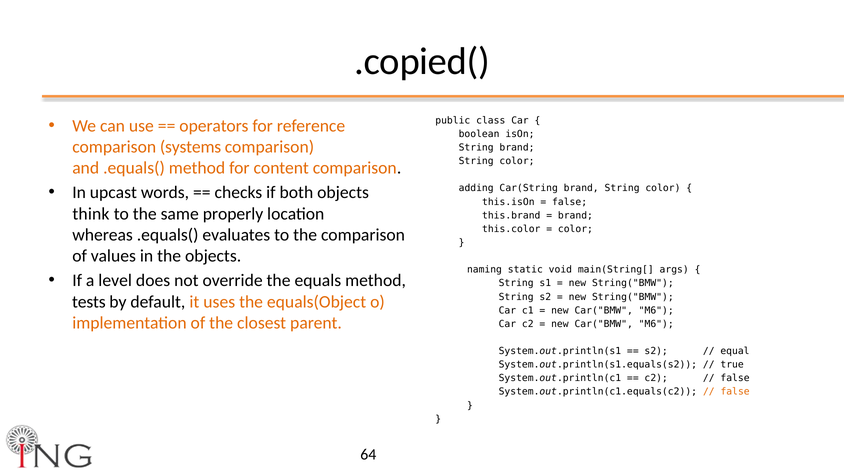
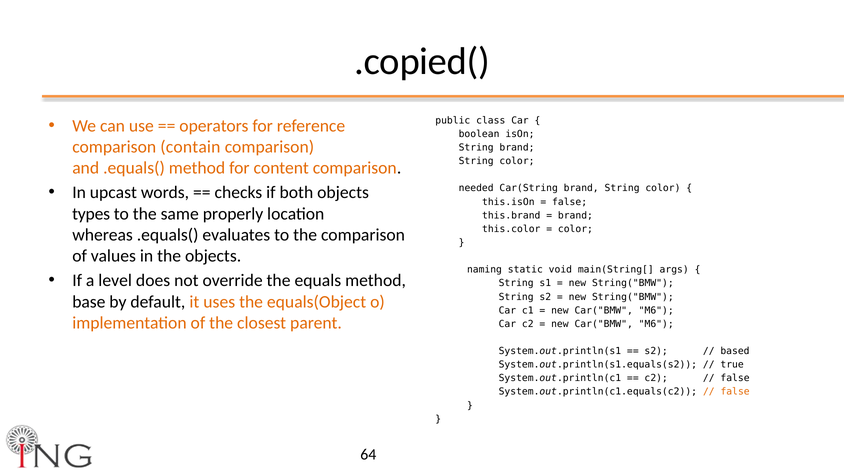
systems: systems -> contain
adding: adding -> needed
think: think -> types
tests: tests -> base
equal: equal -> based
